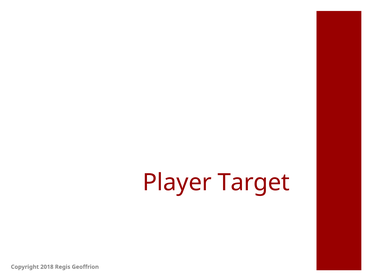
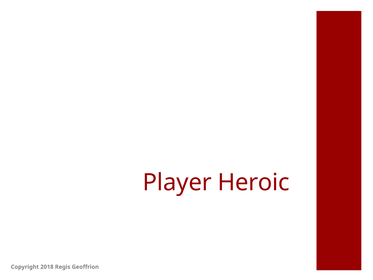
Target: Target -> Heroic
